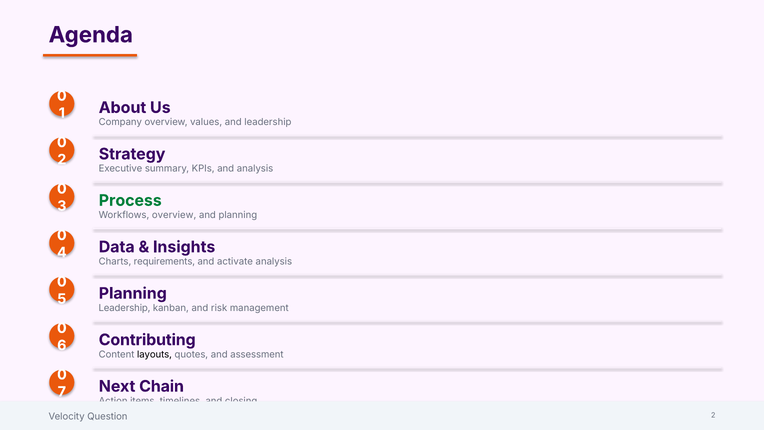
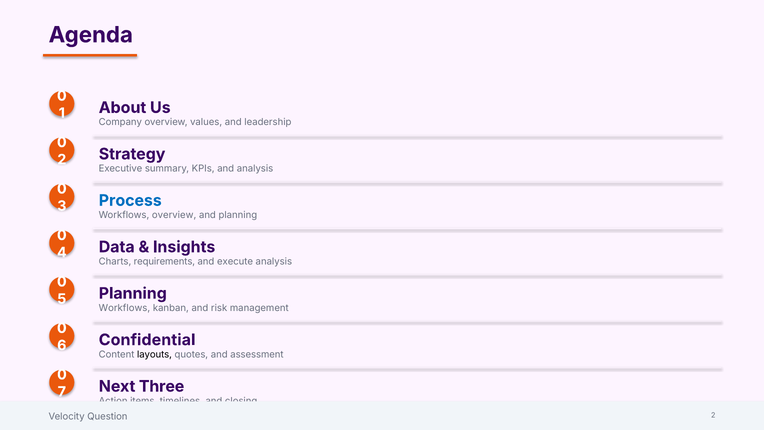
Process colour: green -> blue
activate: activate -> execute
Leadership at (125, 308): Leadership -> Workflows
Contributing: Contributing -> Confidential
Chain: Chain -> Three
